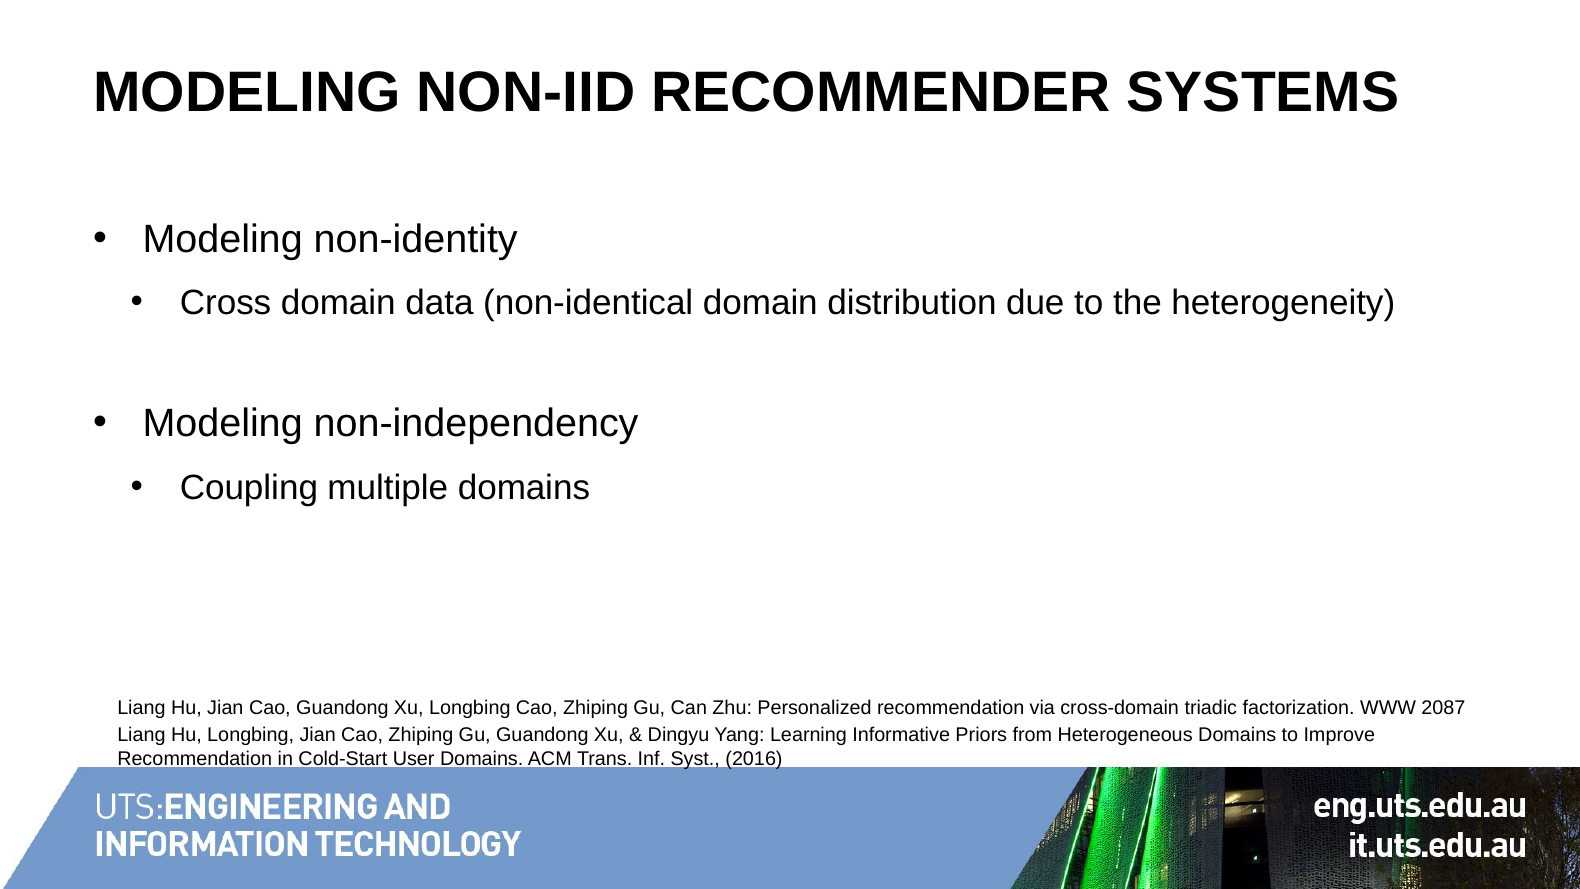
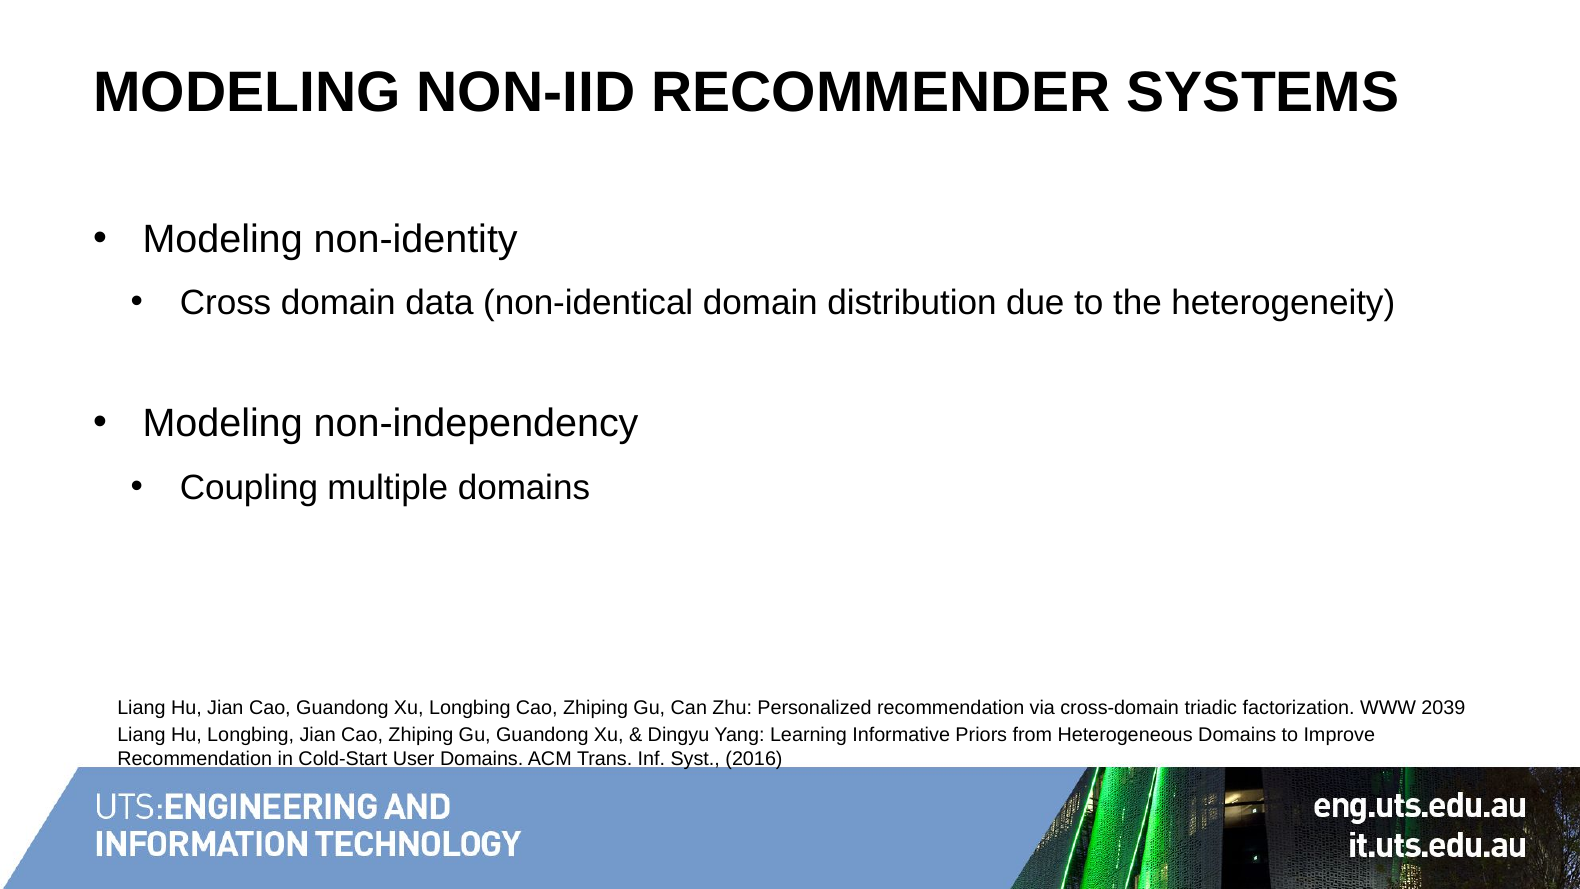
2087: 2087 -> 2039
